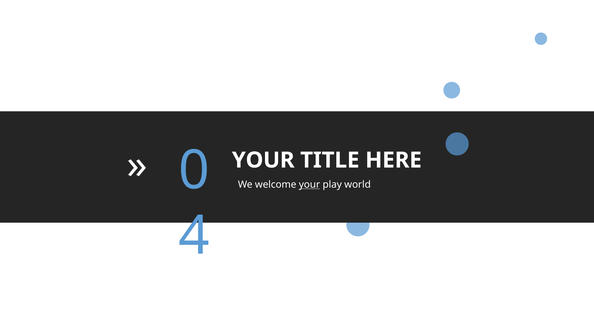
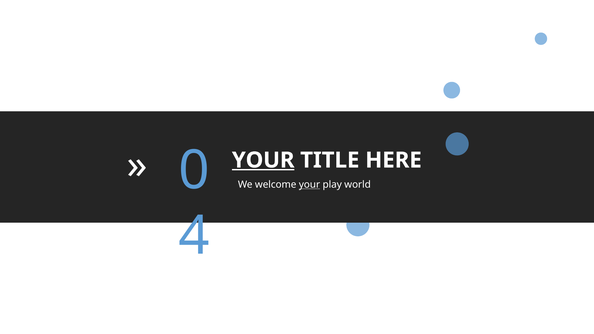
YOUR at (263, 160) underline: none -> present
